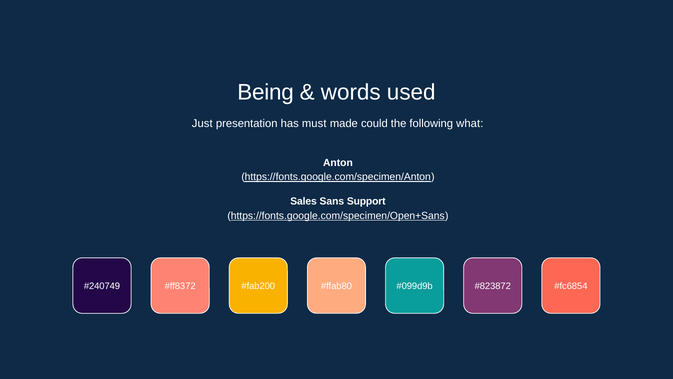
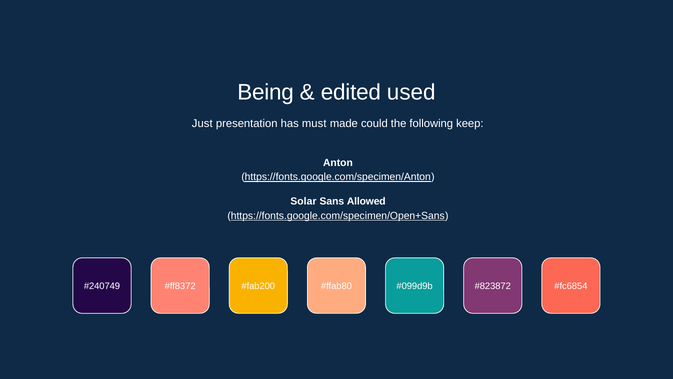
words: words -> edited
what: what -> keep
Sales: Sales -> Solar
Support: Support -> Allowed
